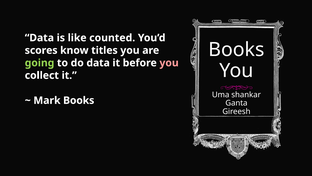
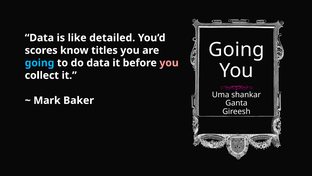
counted: counted -> detailed
Books at (236, 49): Books -> Going
going at (40, 63) colour: light green -> light blue
Mark Books: Books -> Baker
